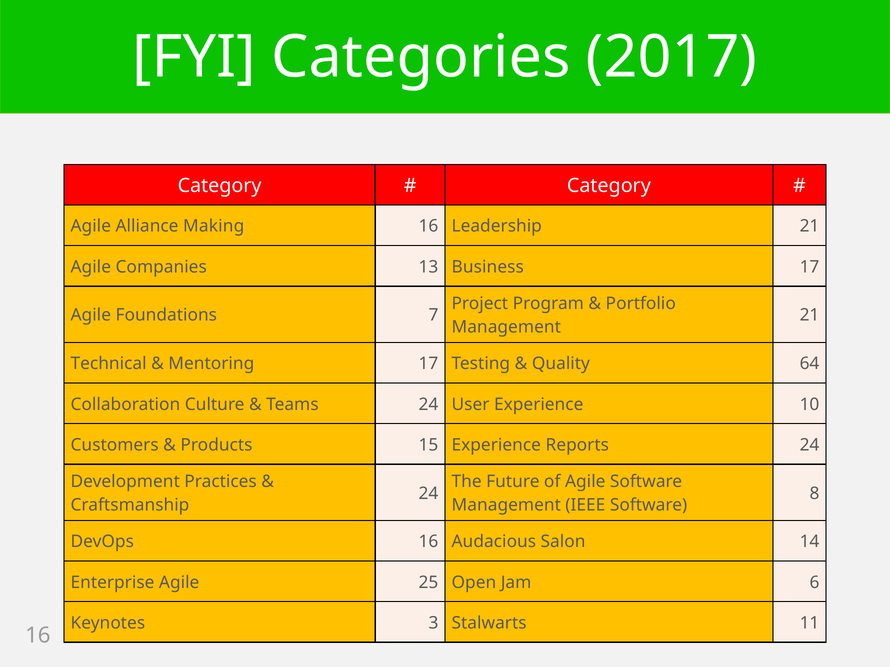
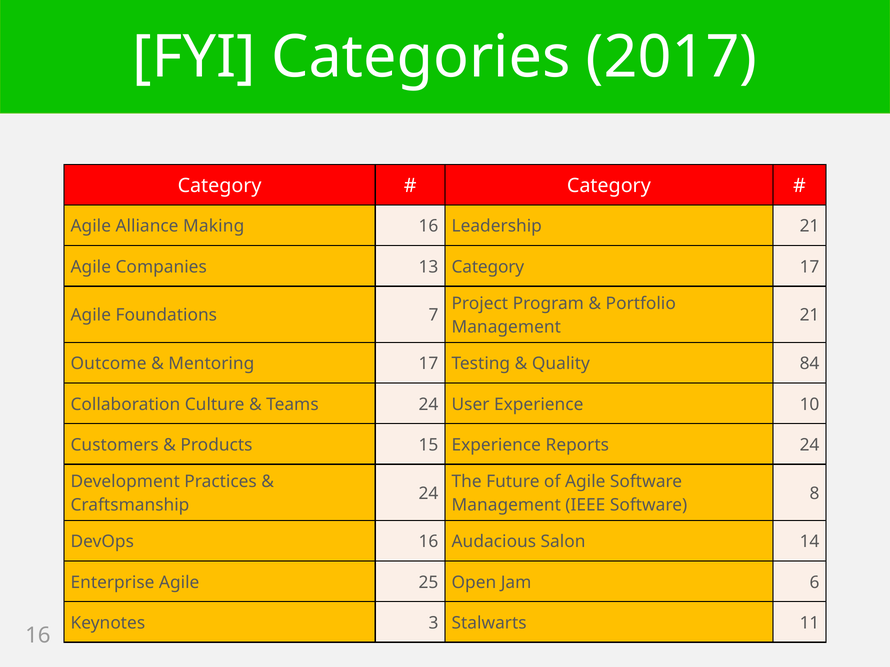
13 Business: Business -> Category
Technical: Technical -> Outcome
64: 64 -> 84
